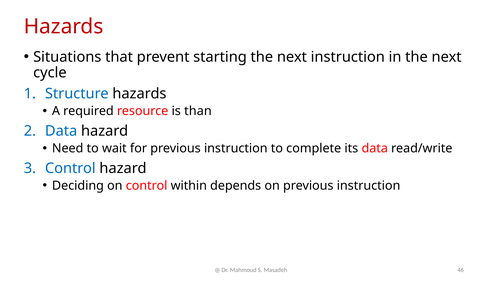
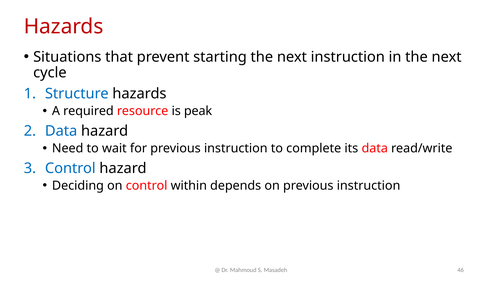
than: than -> peak
